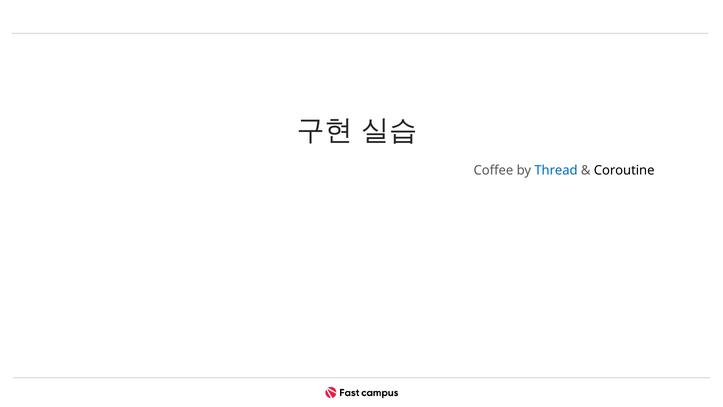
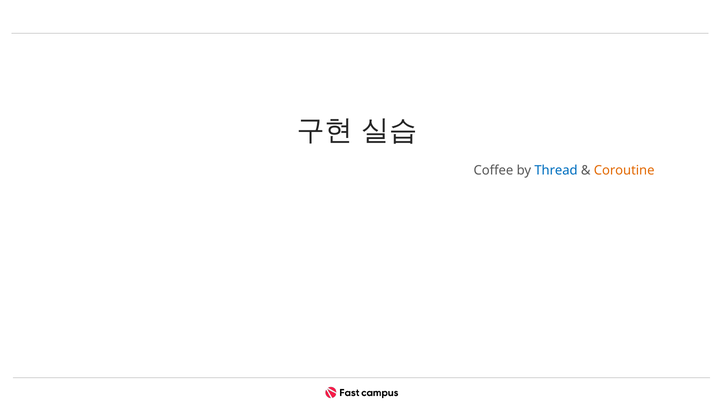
Coroutine colour: black -> orange
